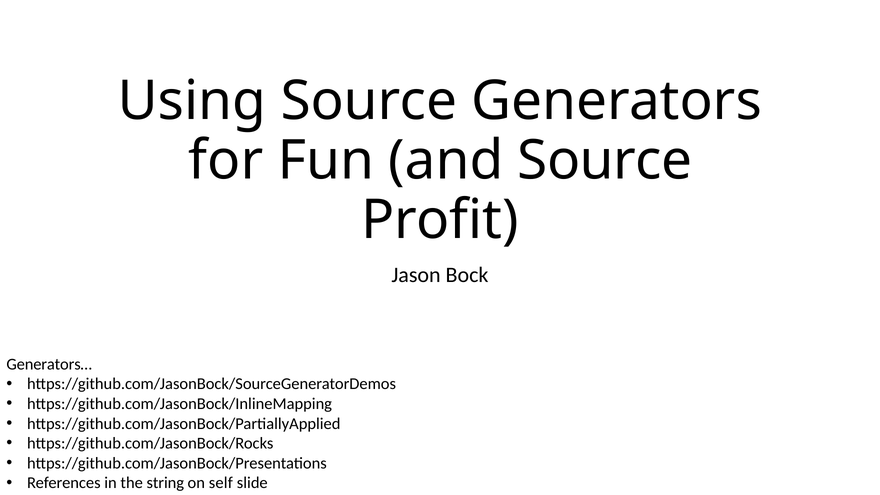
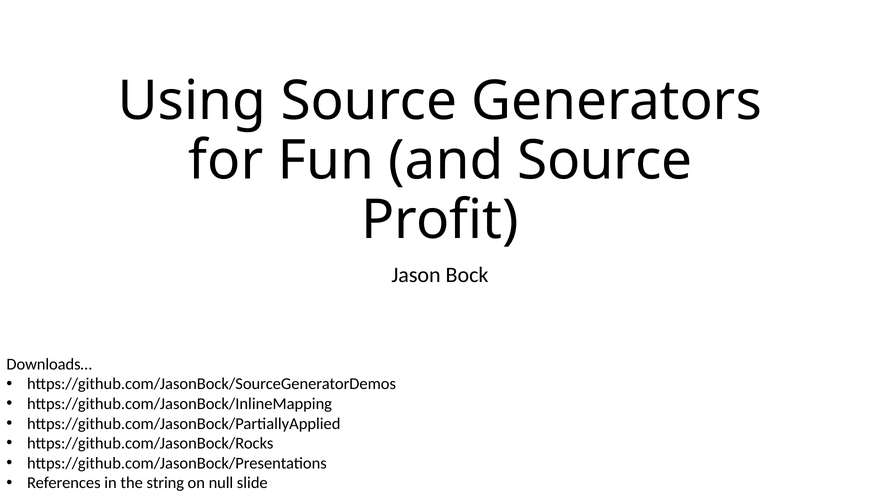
Generators…: Generators… -> Downloads…
self: self -> null
